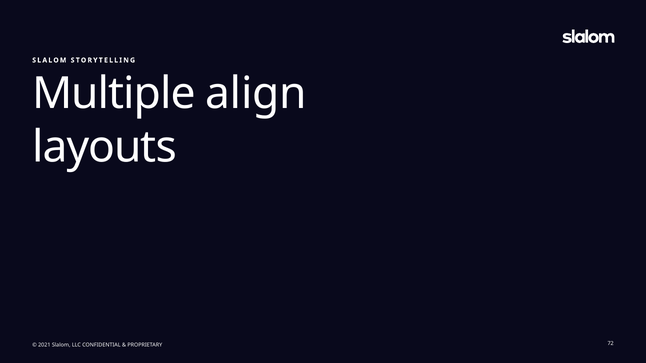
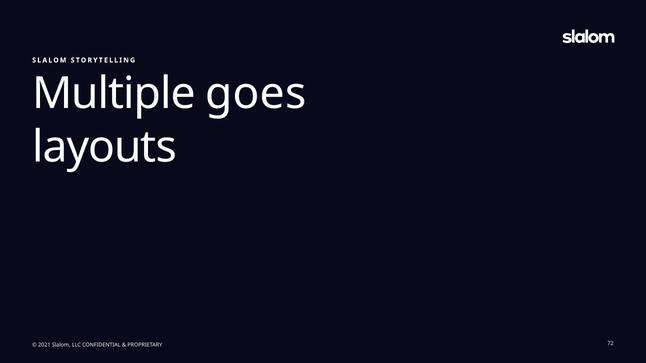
align: align -> goes
